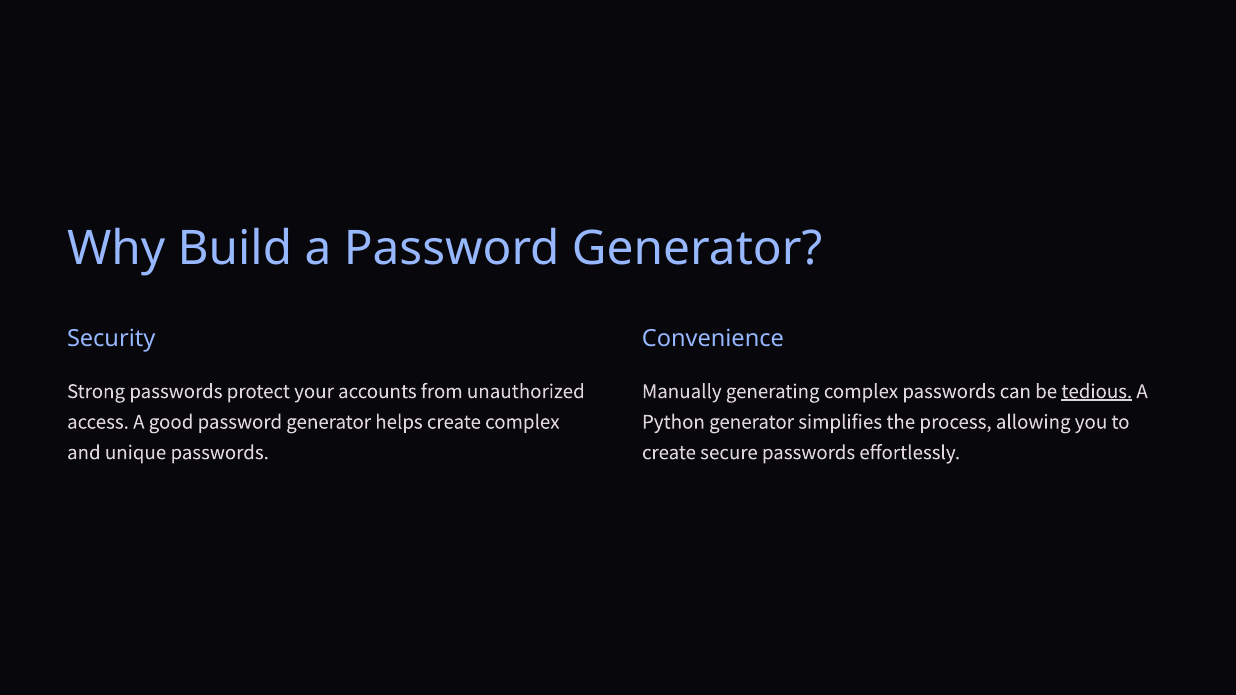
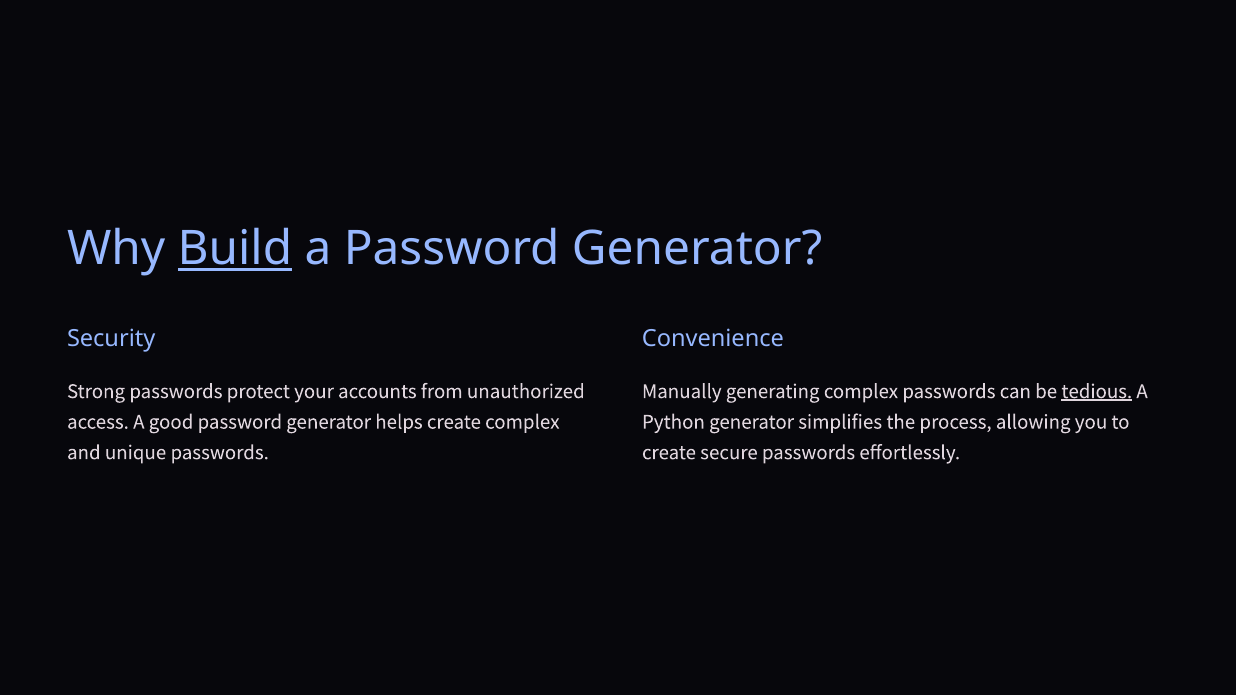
Build underline: none -> present
